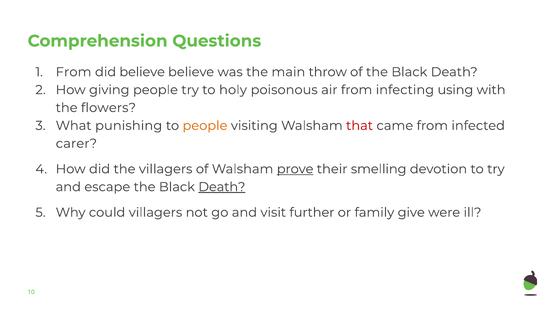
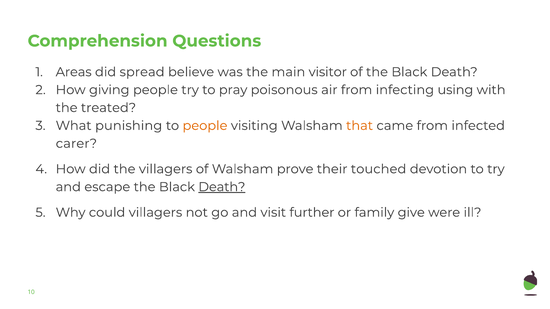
From at (74, 72): From -> Areas
did believe: believe -> spread
throw: throw -> visitor
holy: holy -> pray
flowers: flowers -> treated
that colour: red -> orange
prove underline: present -> none
smelling: smelling -> touched
